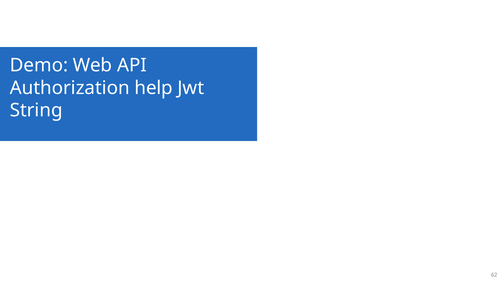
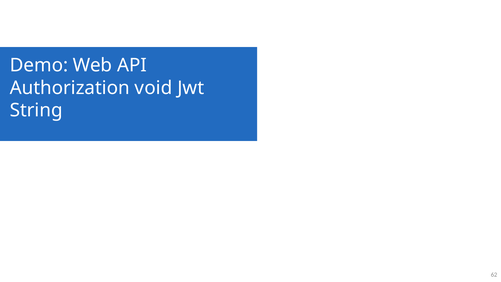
help: help -> void
